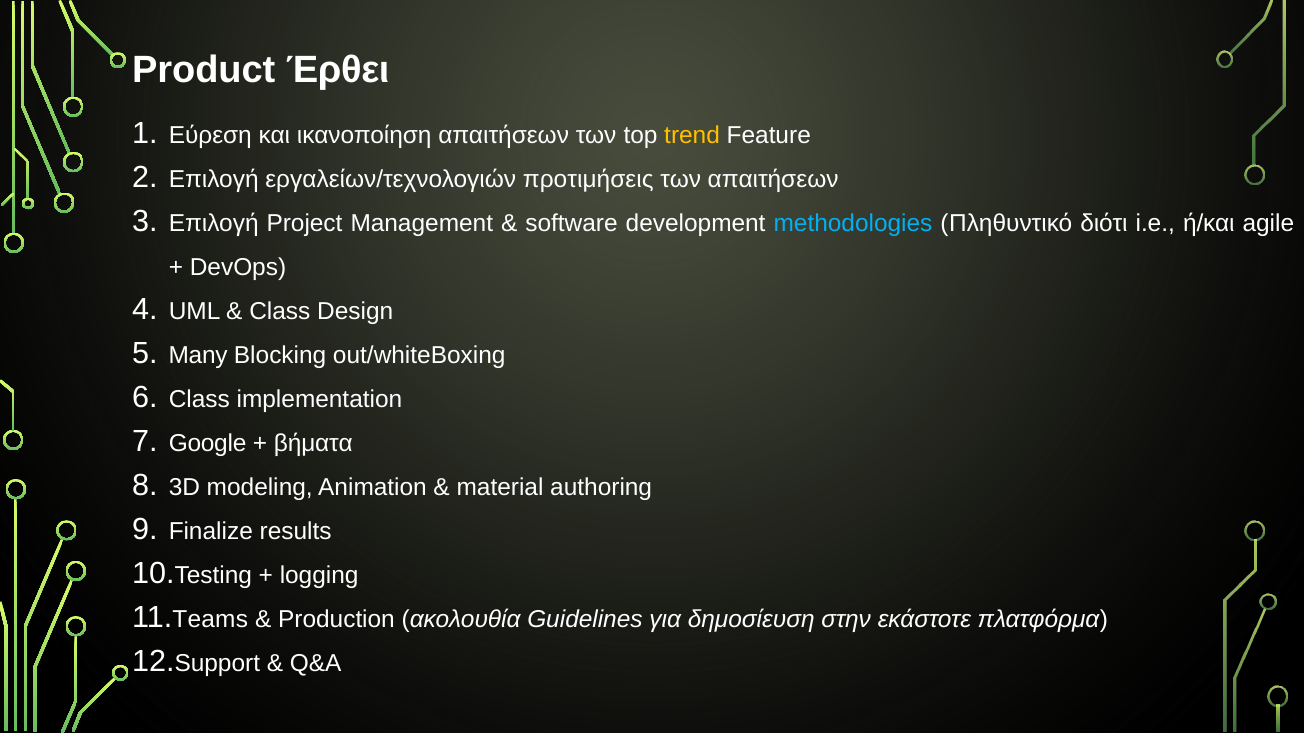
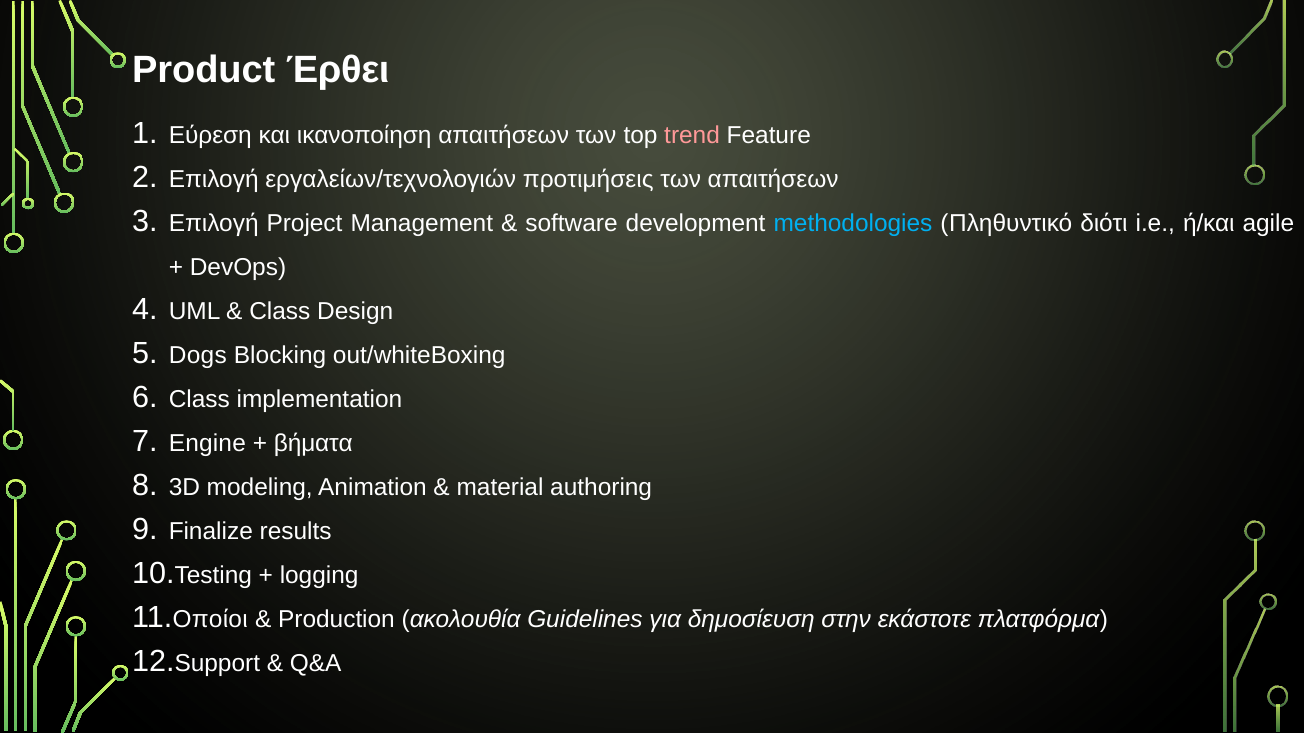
trend colour: yellow -> pink
Many: Many -> Dogs
Google: Google -> Engine
Teams: Teams -> Οποίοι
